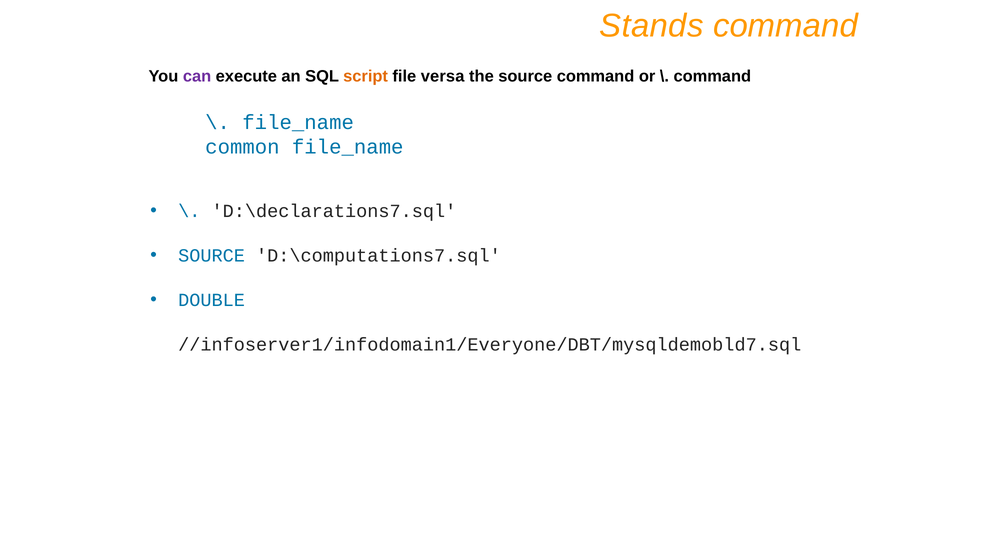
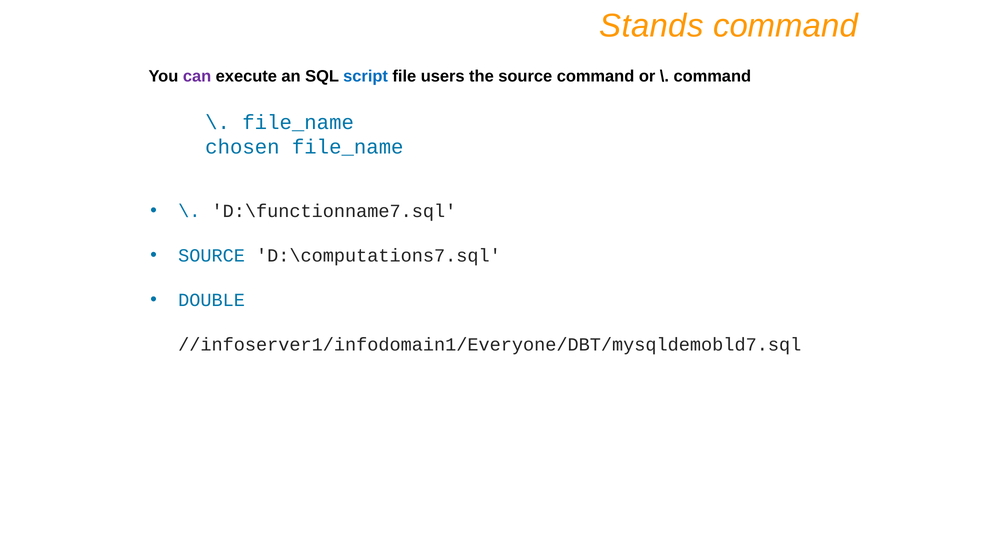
script colour: orange -> blue
versa: versa -> users
common: common -> chosen
D:\declarations7.sql: D:\declarations7.sql -> D:\functionname7.sql
